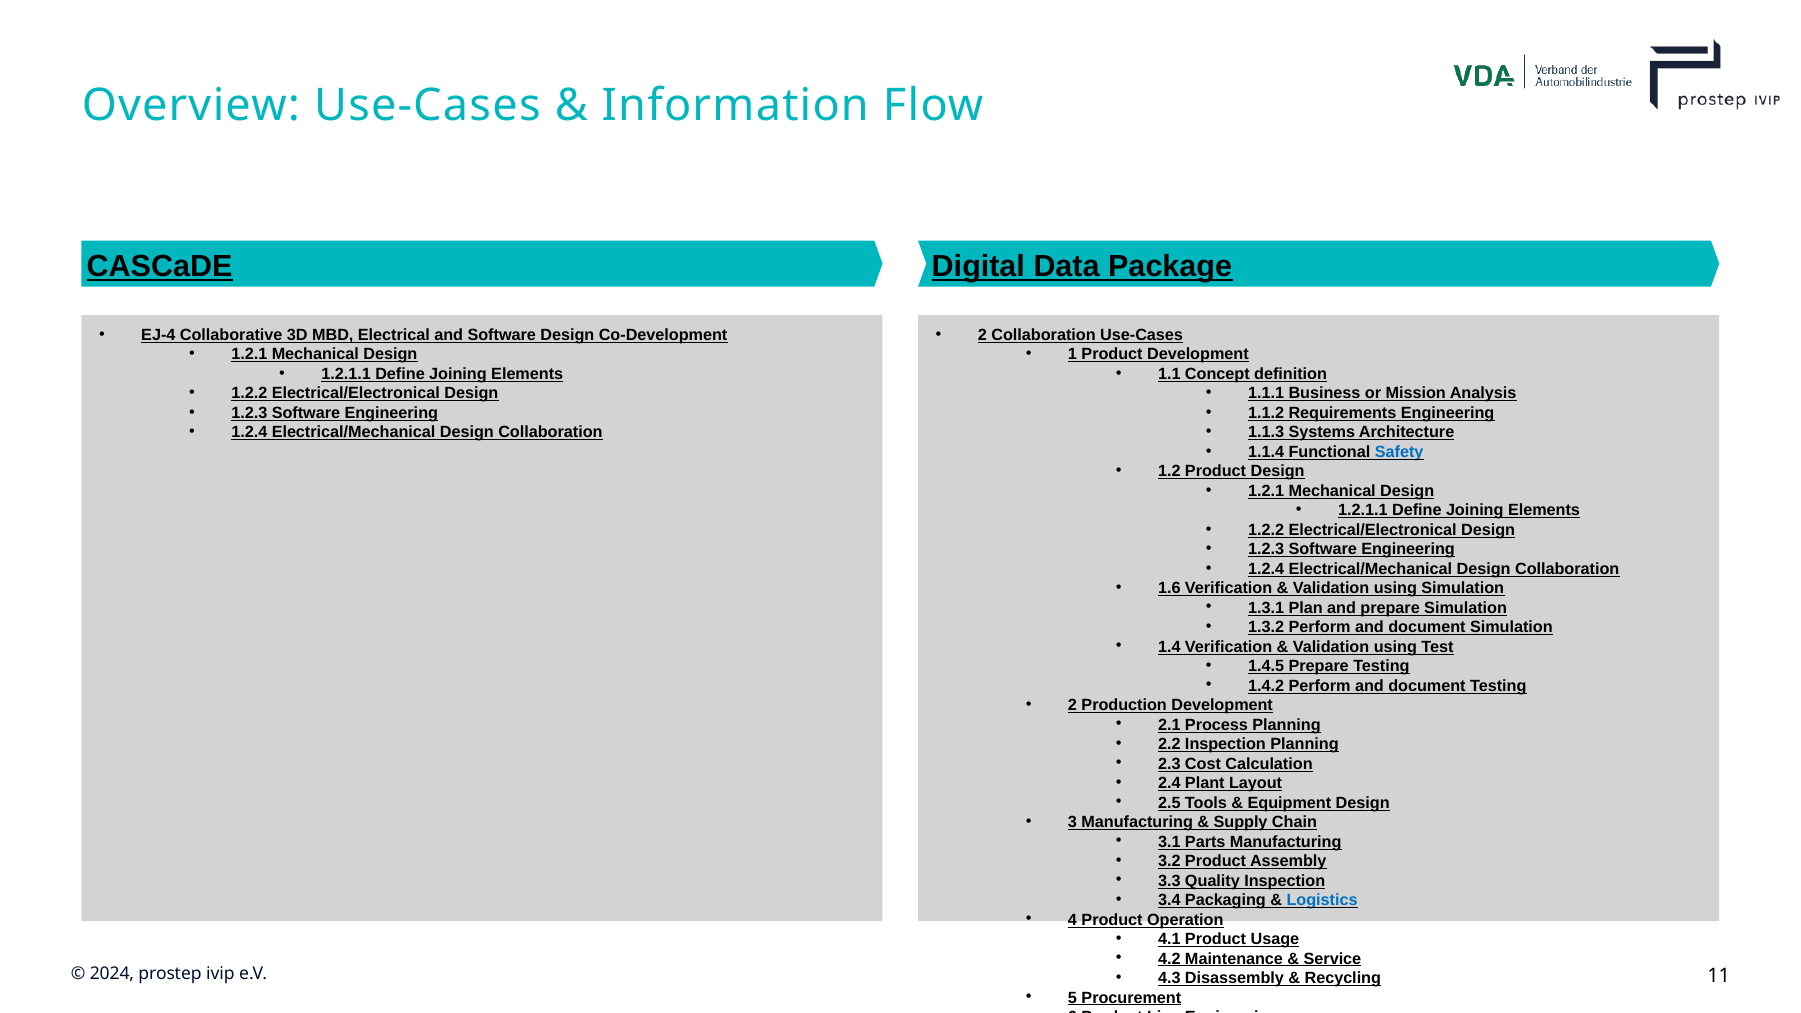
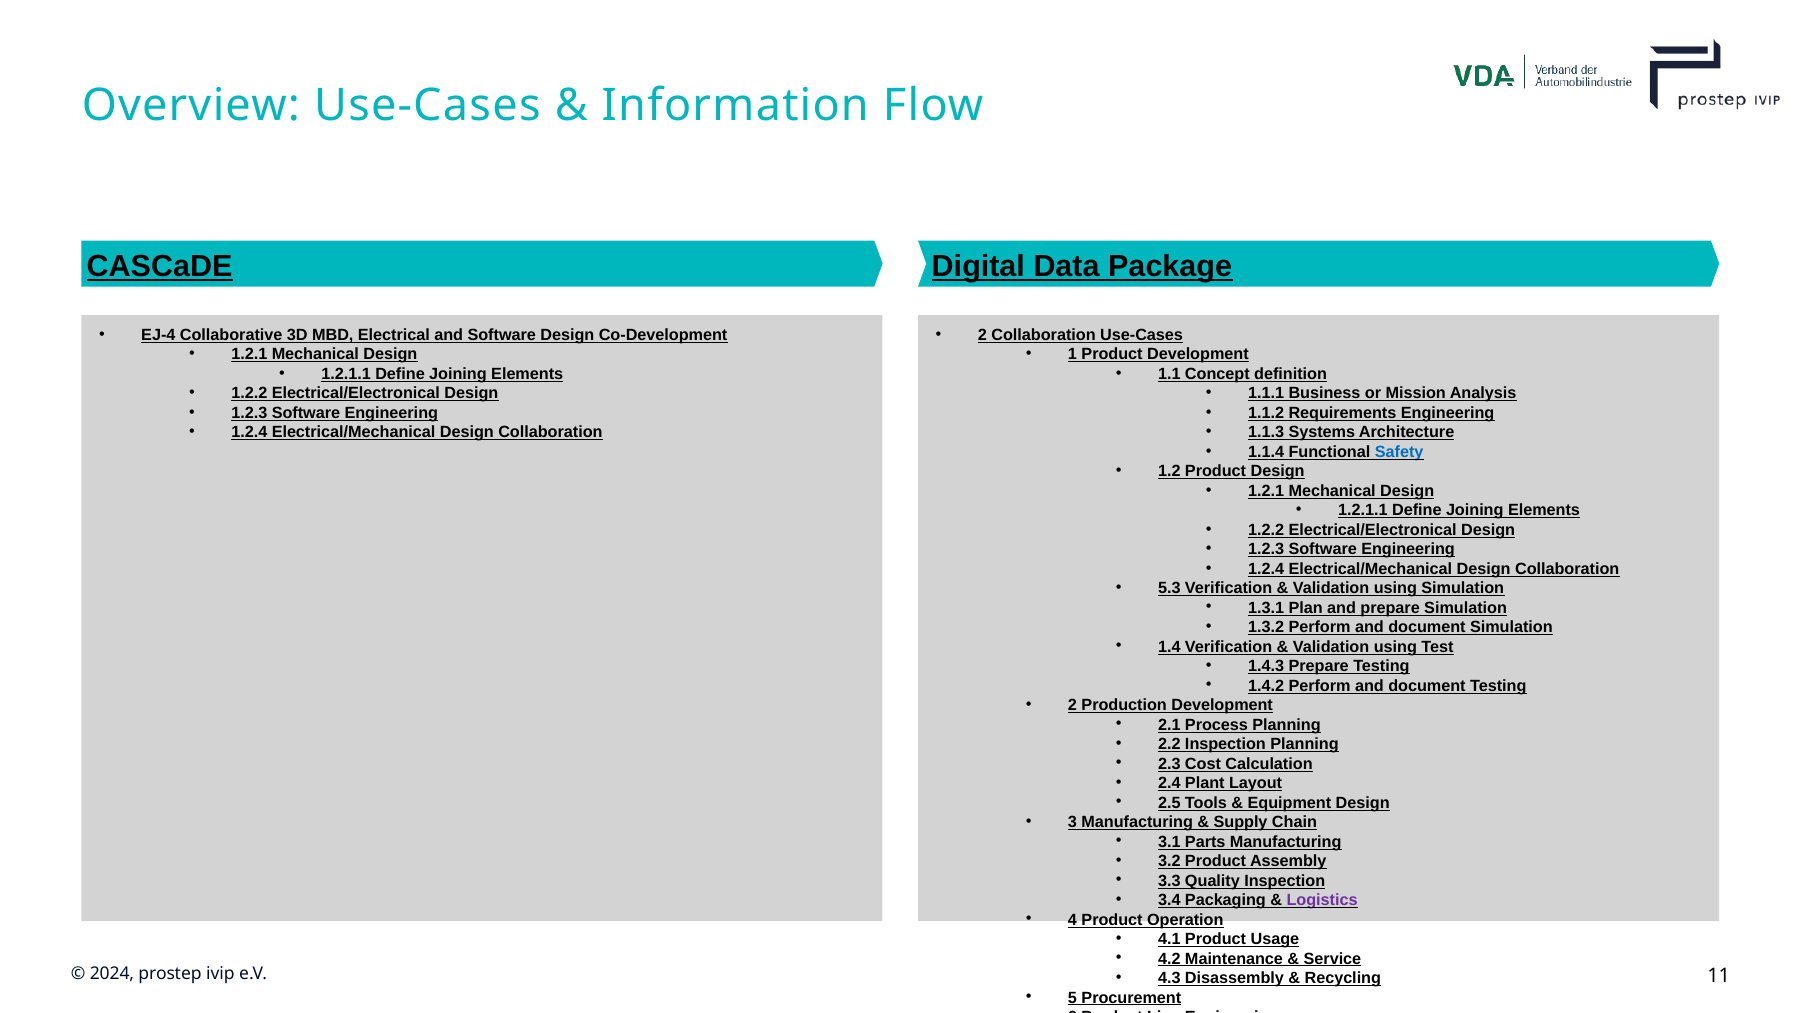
1.6: 1.6 -> 5.3
1.4.5: 1.4.5 -> 1.4.3
Logistics colour: blue -> purple
